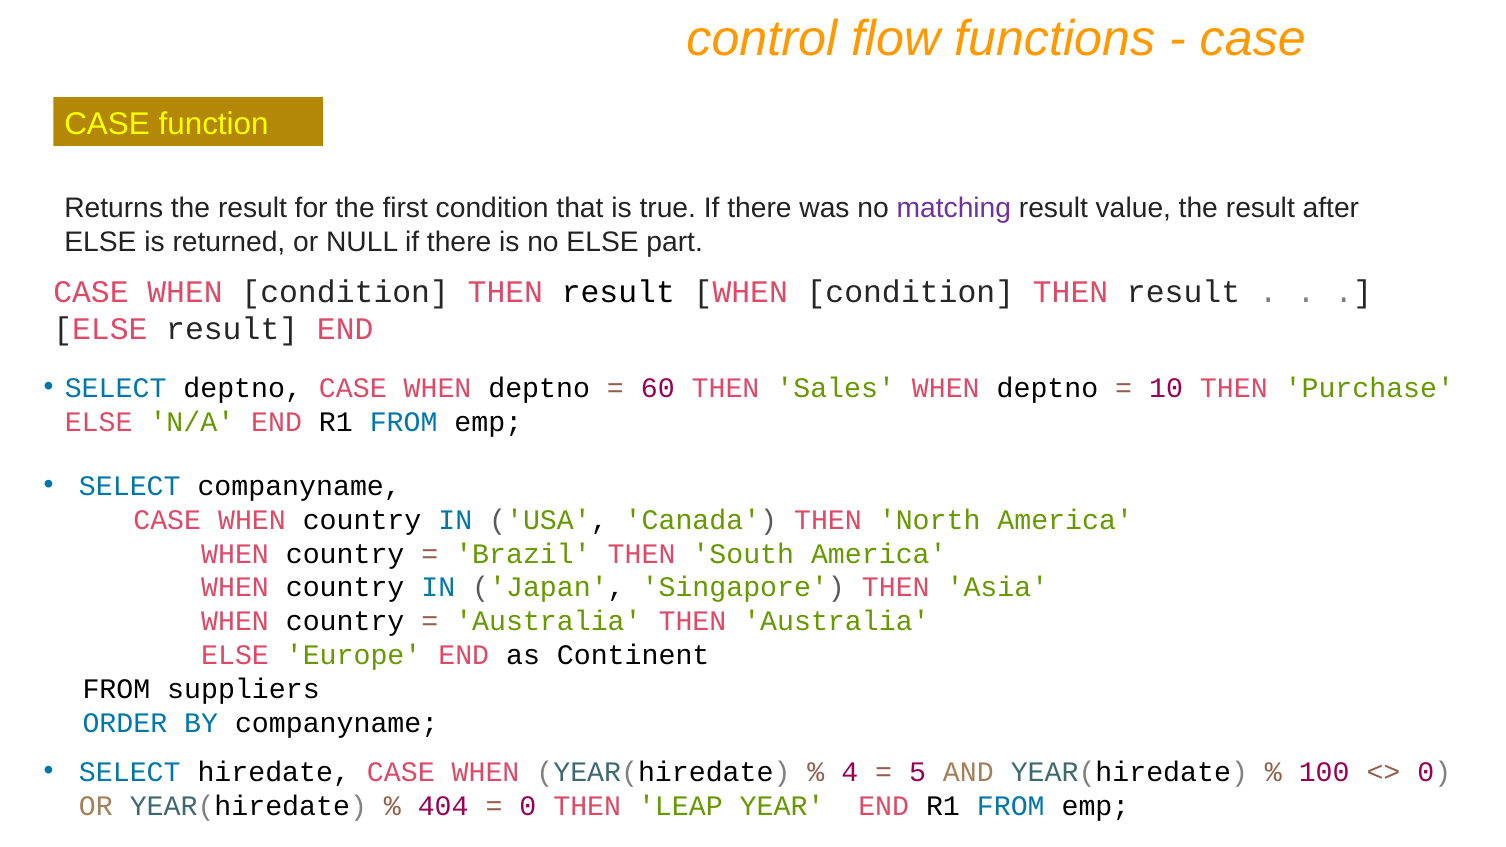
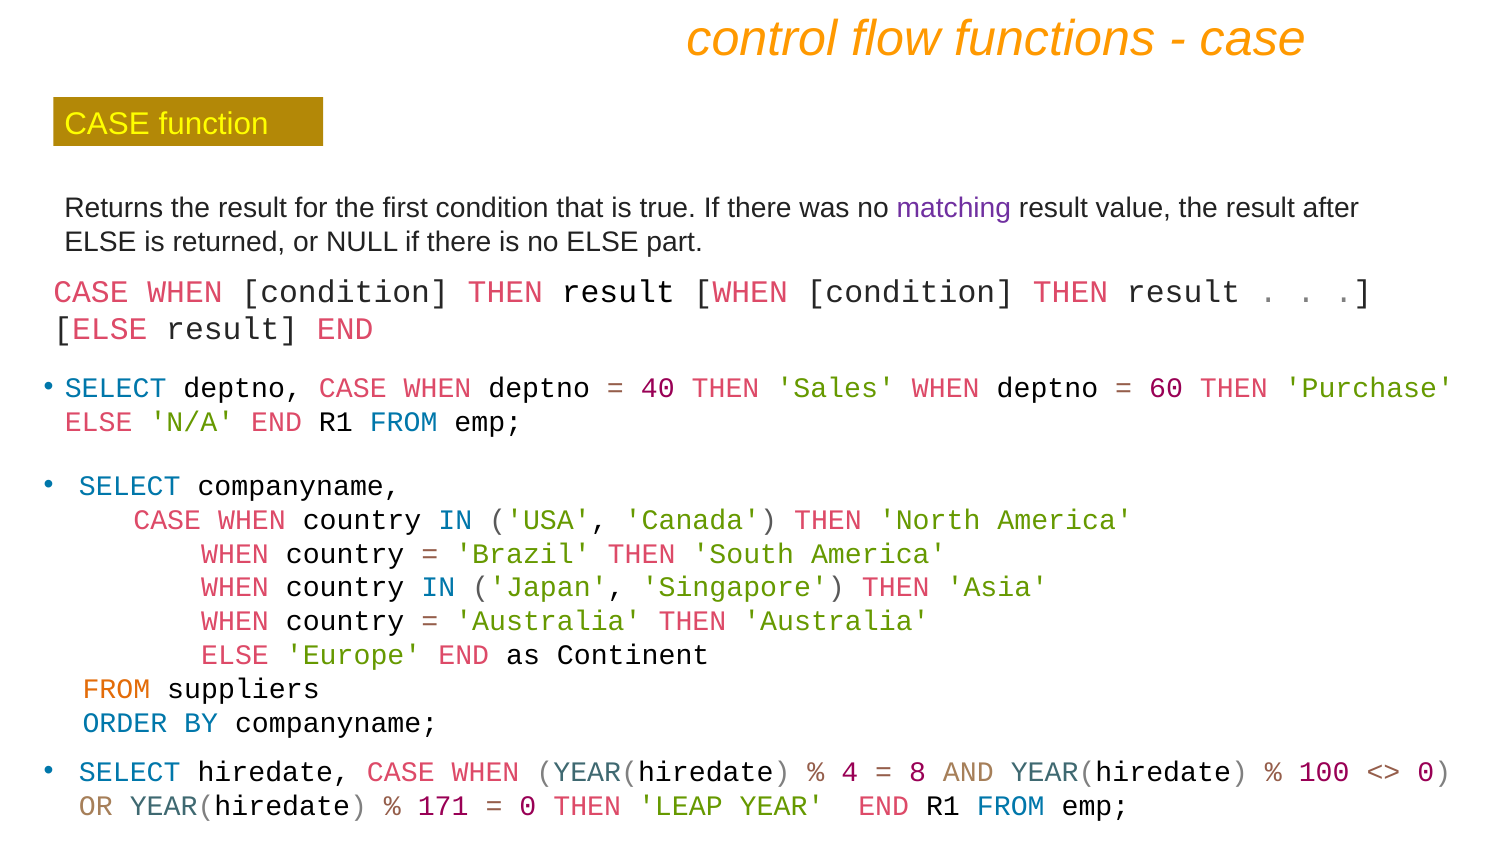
60: 60 -> 40
10: 10 -> 60
FROM at (116, 689) colour: black -> orange
5: 5 -> 8
404: 404 -> 171
